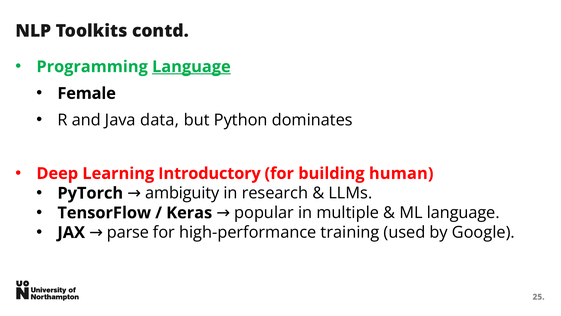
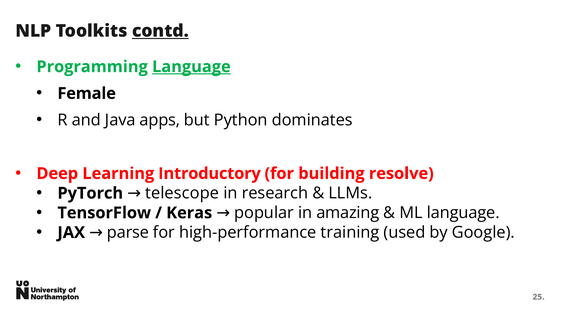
contd underline: none -> present
data: data -> apps
human: human -> resolve
ambiguity: ambiguity -> telescope
multiple: multiple -> amazing
